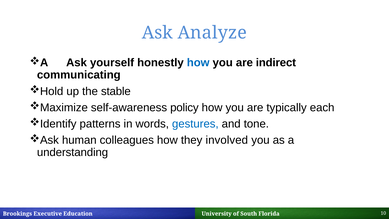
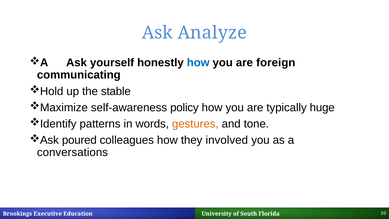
indirect: indirect -> foreign
each: each -> huge
gestures colour: blue -> orange
human: human -> poured
understanding: understanding -> conversations
